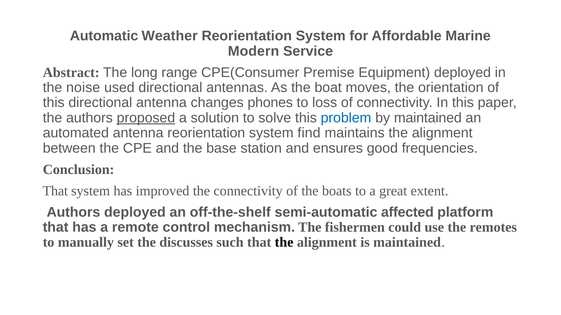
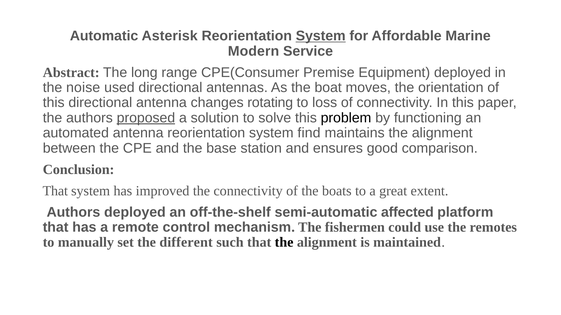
Weather: Weather -> Asterisk
System at (321, 36) underline: none -> present
phones: phones -> rotating
problem colour: blue -> black
by maintained: maintained -> functioning
frequencies: frequencies -> comparison
discusses: discusses -> different
